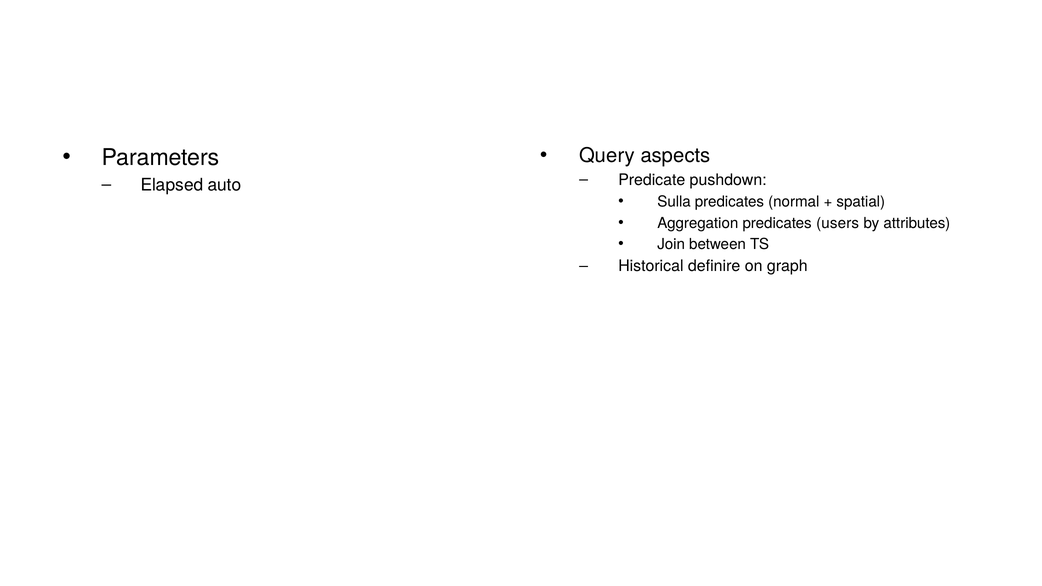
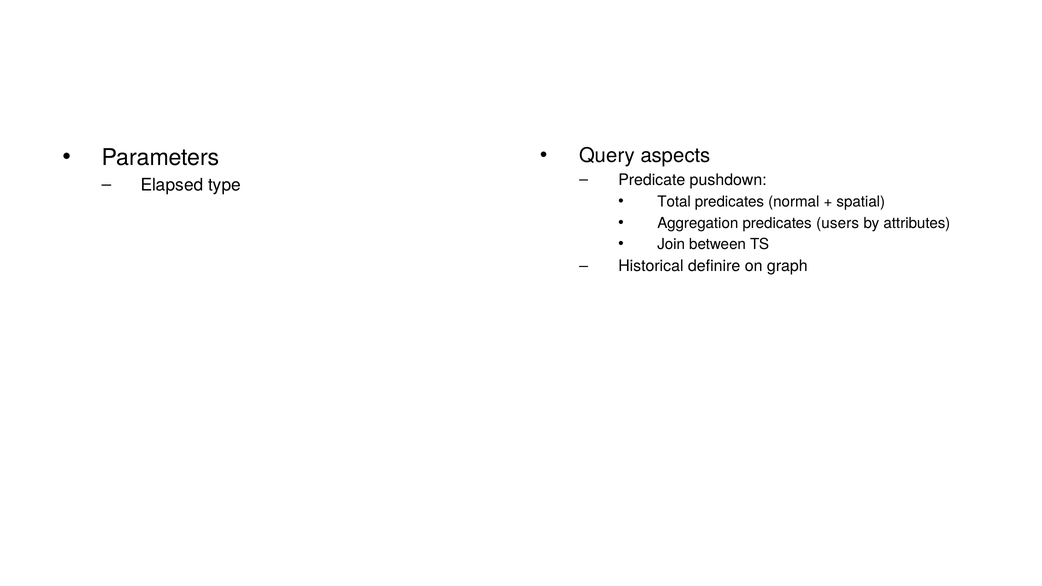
auto: auto -> type
Sulla: Sulla -> Total
